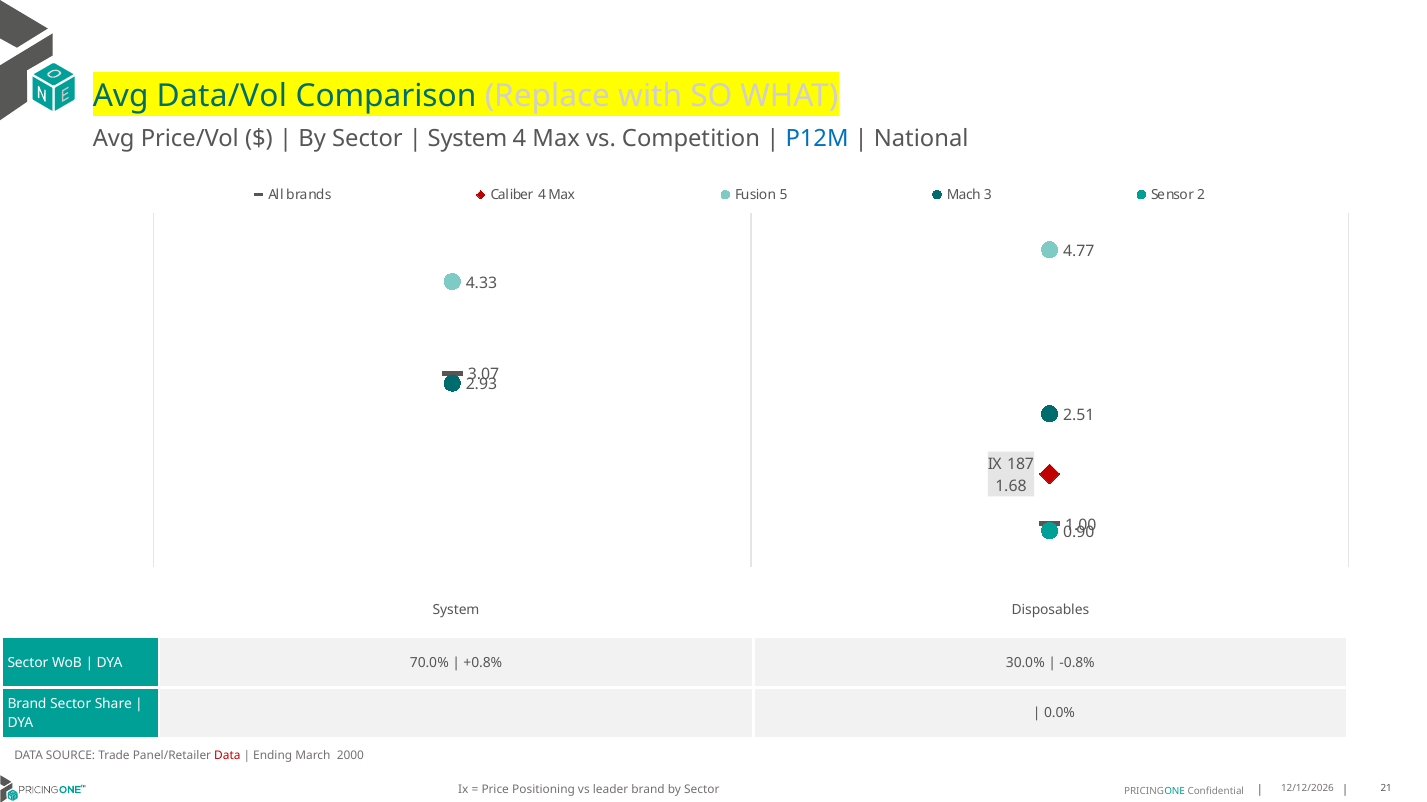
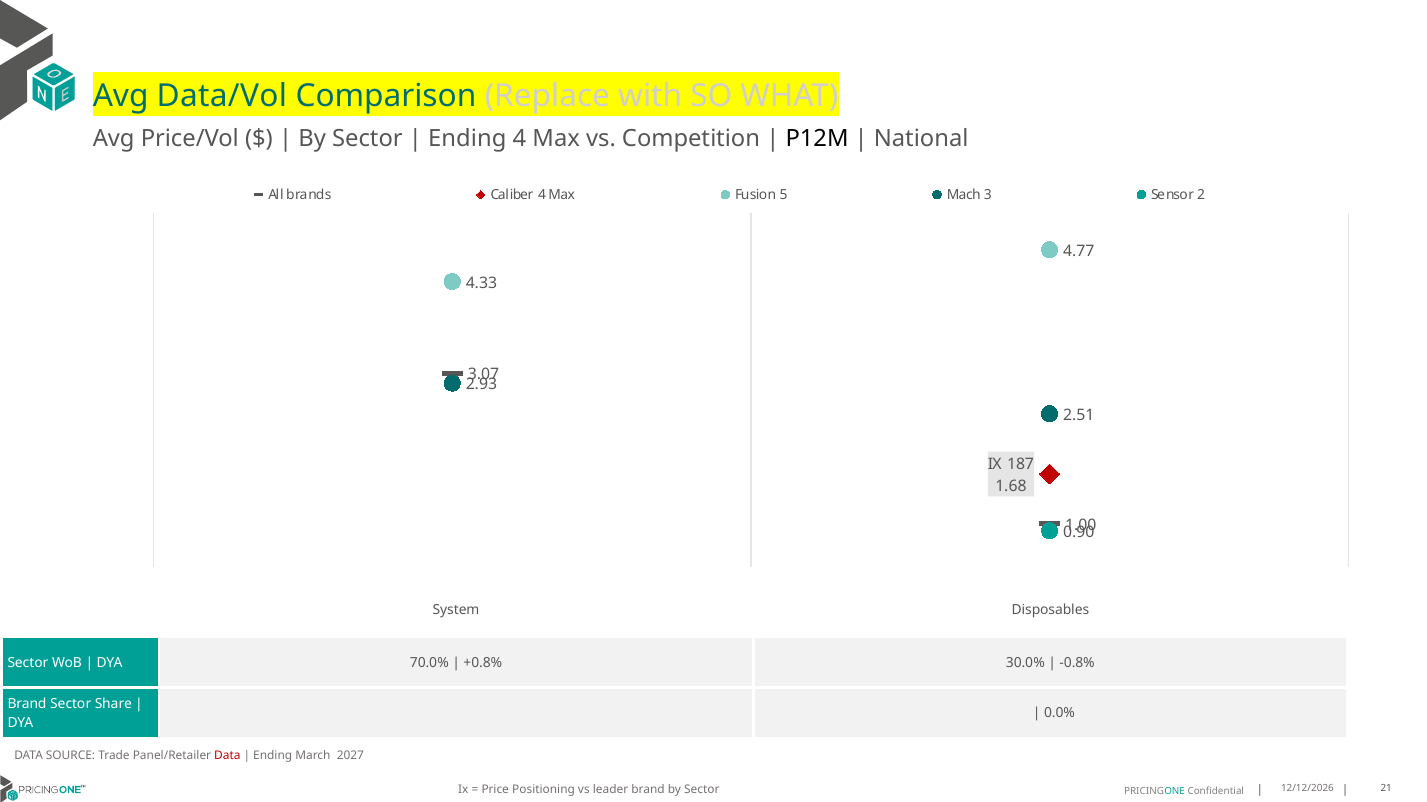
System at (468, 139): System -> Ending
P12M colour: blue -> black
2000: 2000 -> 2027
